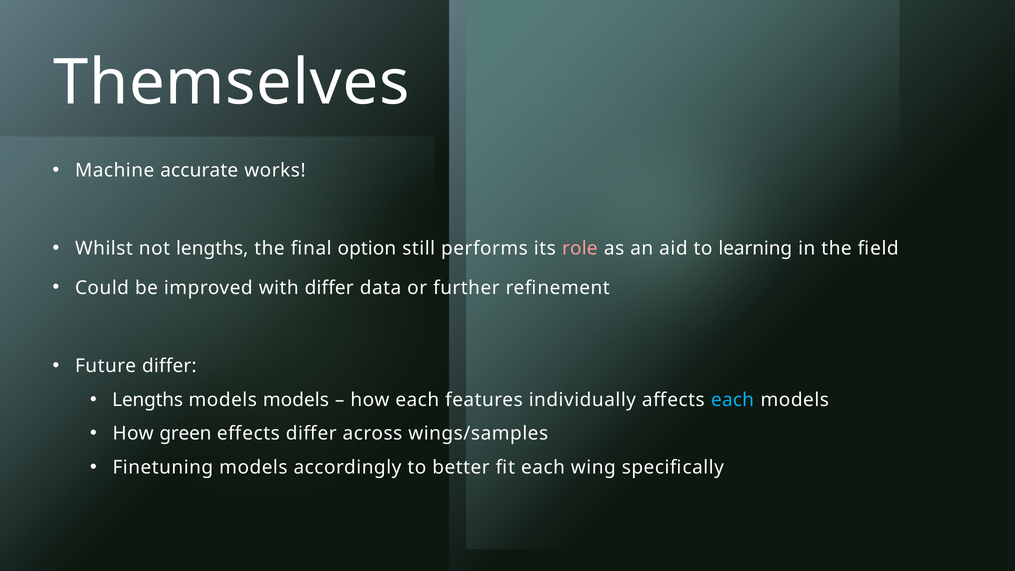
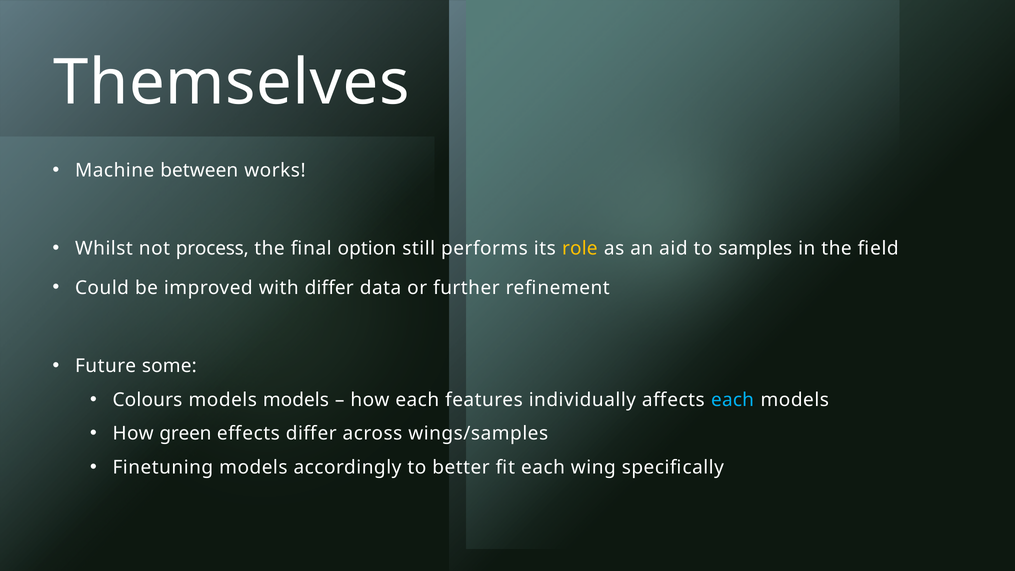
accurate: accurate -> between
not lengths: lengths -> process
role colour: pink -> yellow
learning: learning -> samples
Future differ: differ -> some
Lengths at (148, 400): Lengths -> Colours
